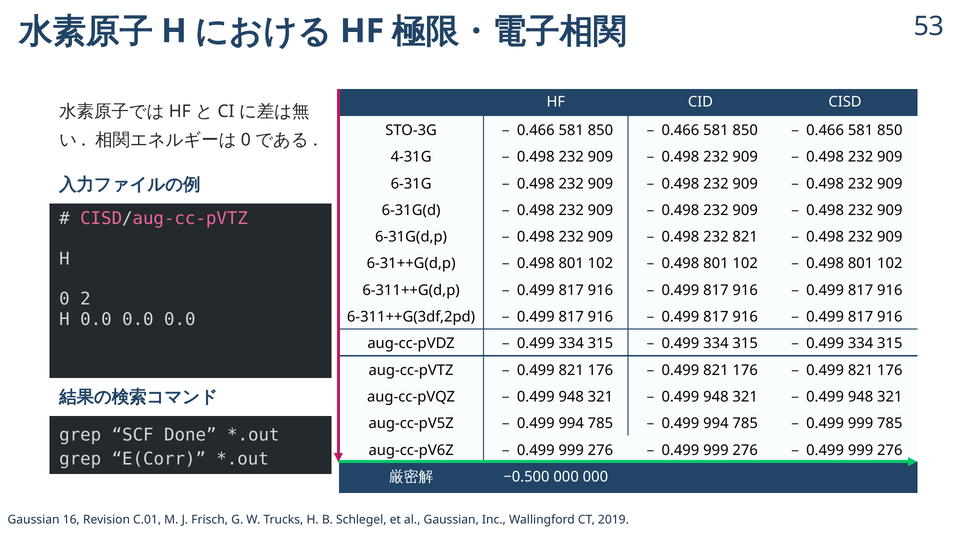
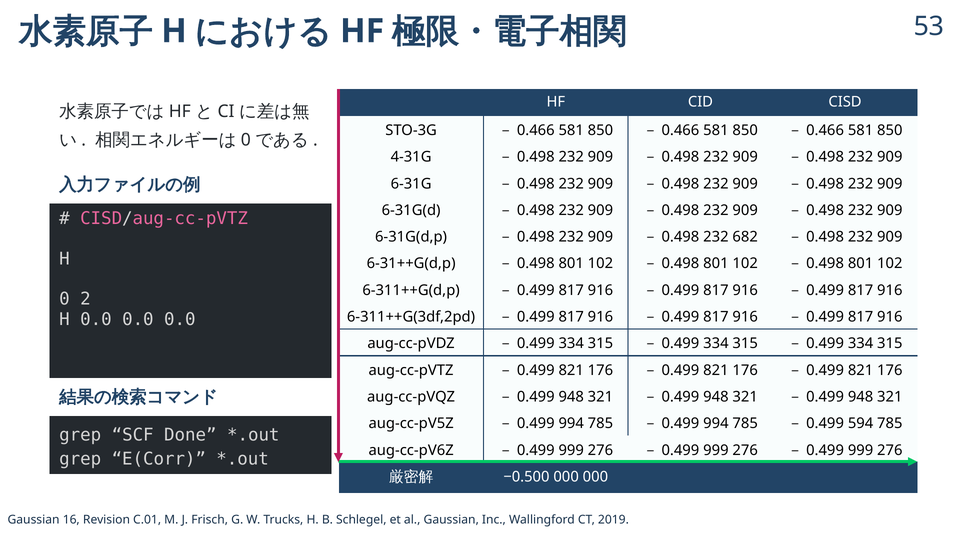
232 821: 821 -> 682
999 at (861, 423): 999 -> 594
